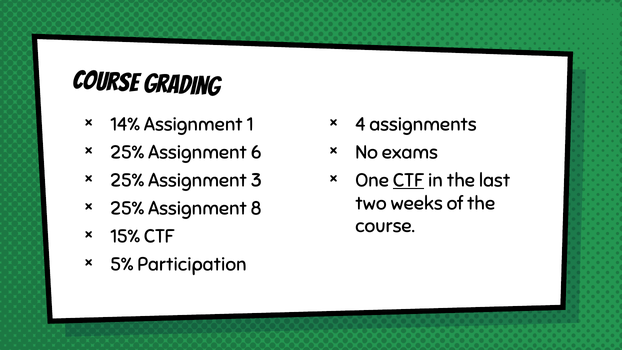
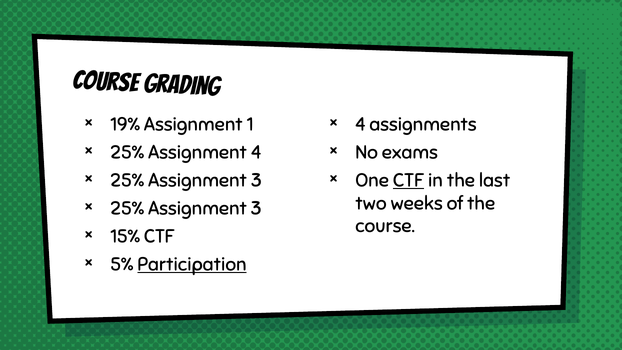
14%: 14% -> 19%
Assignment 6: 6 -> 4
8 at (256, 208): 8 -> 3
Participation underline: none -> present
